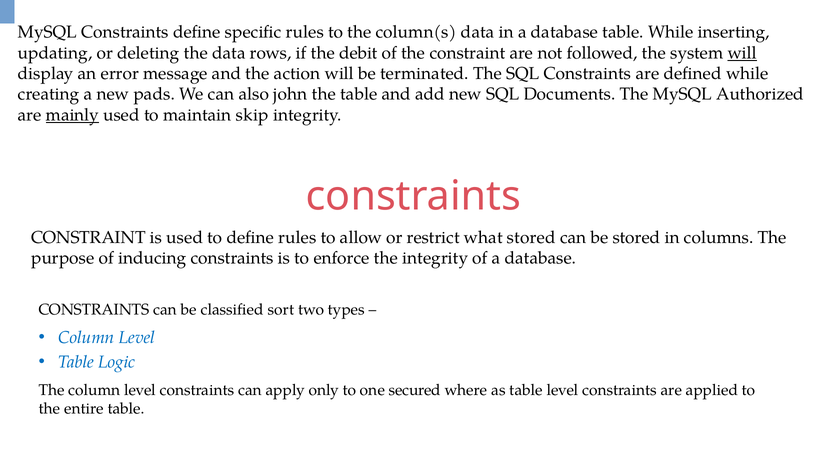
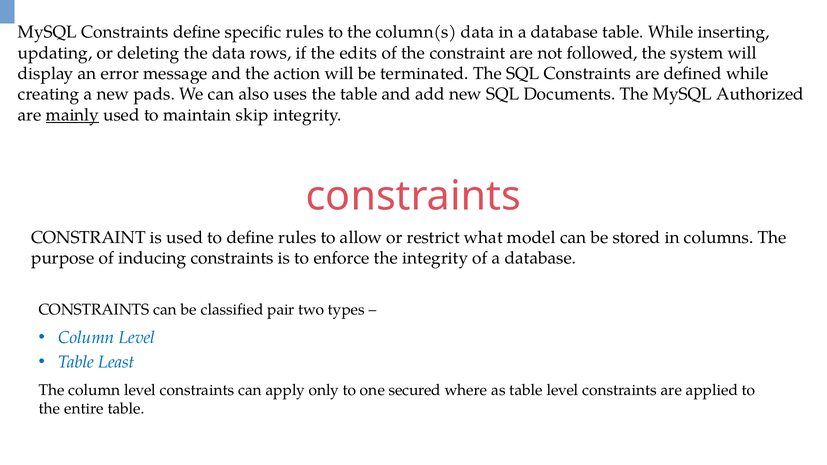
debit: debit -> edits
will at (742, 53) underline: present -> none
john: john -> uses
what stored: stored -> model
sort: sort -> pair
Logic: Logic -> Least
